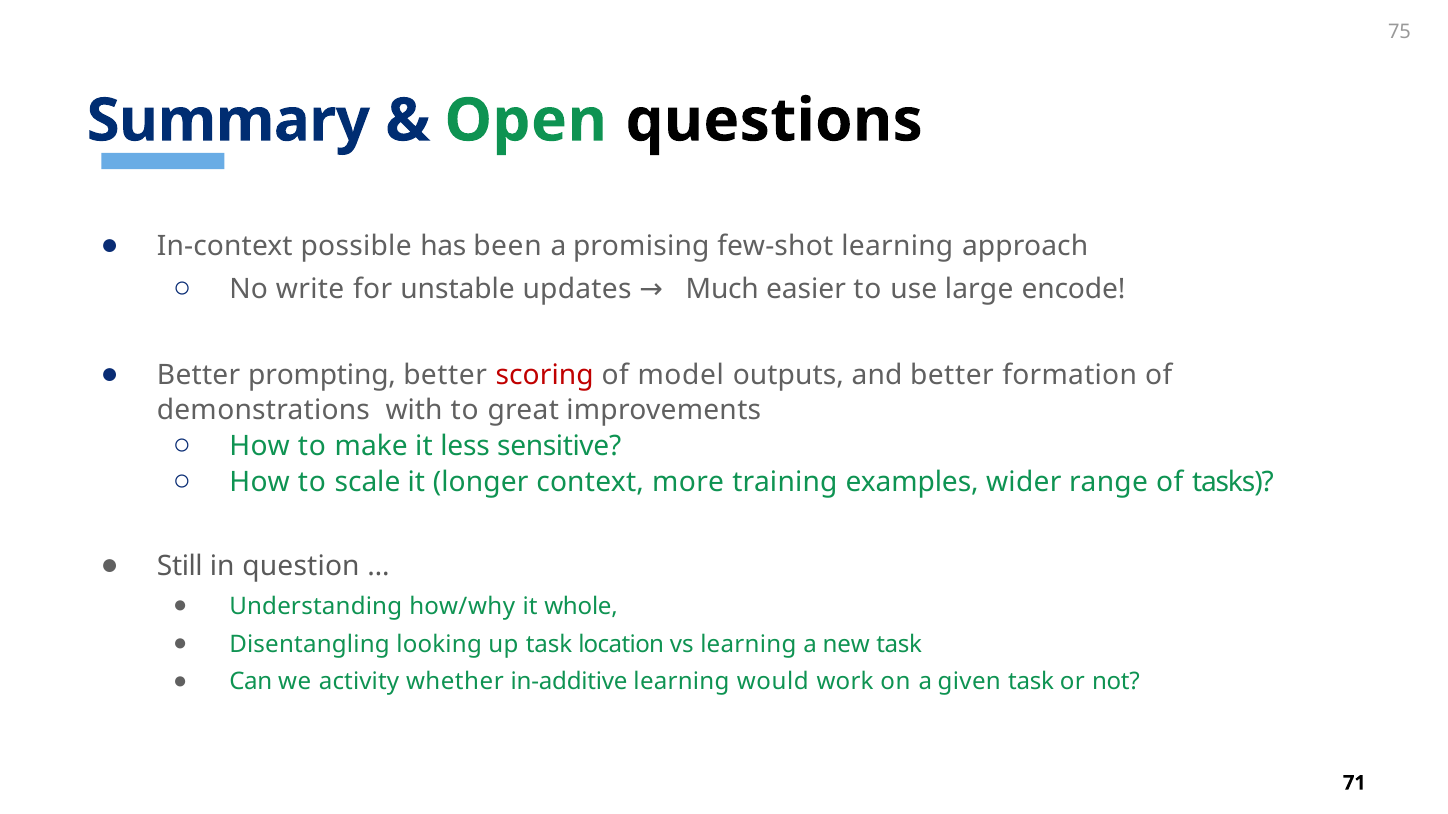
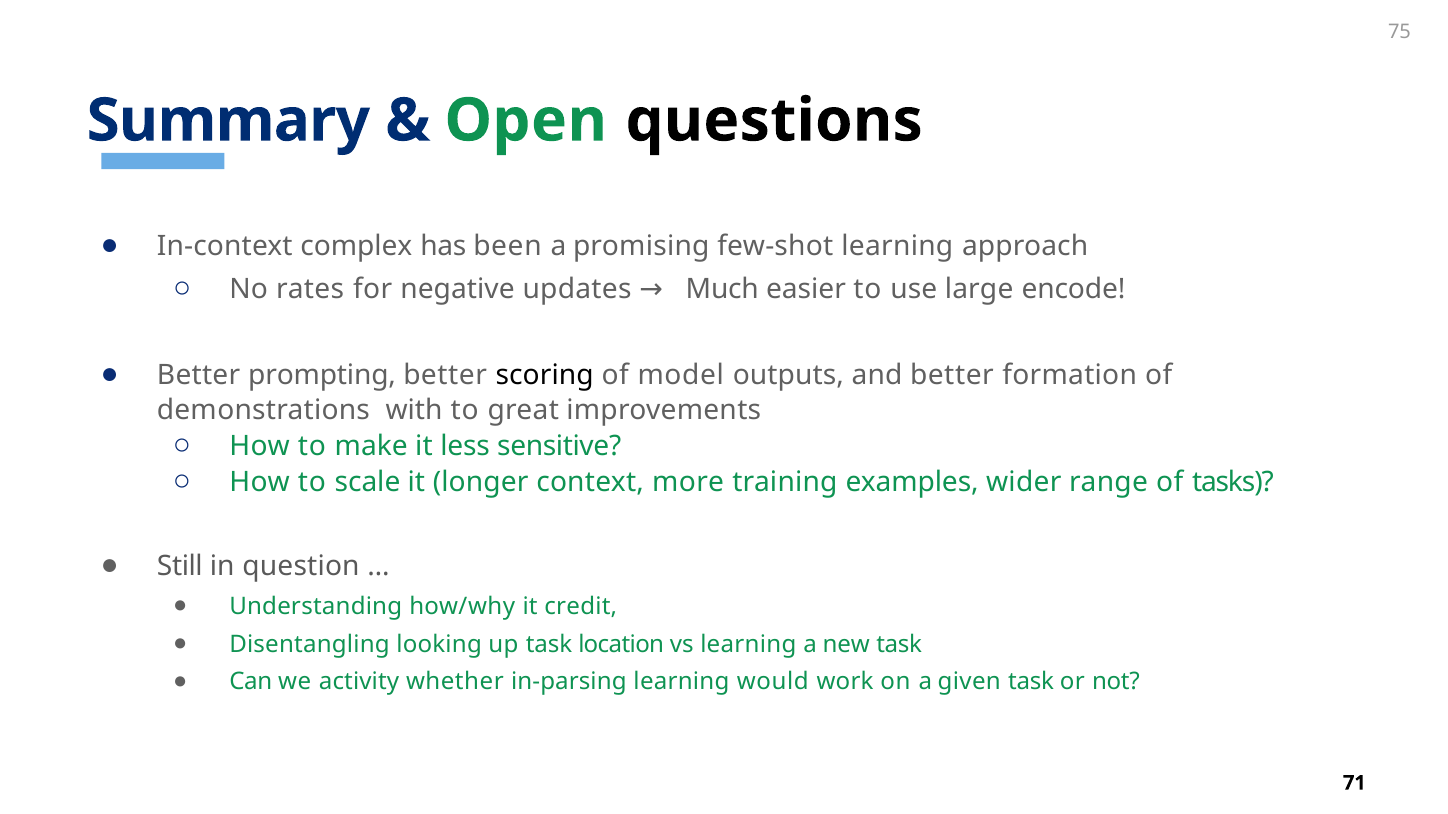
possible: possible -> complex
write: write -> rates
unstable: unstable -> negative
scoring colour: red -> black
whole: whole -> credit
in-additive: in-additive -> in-parsing
